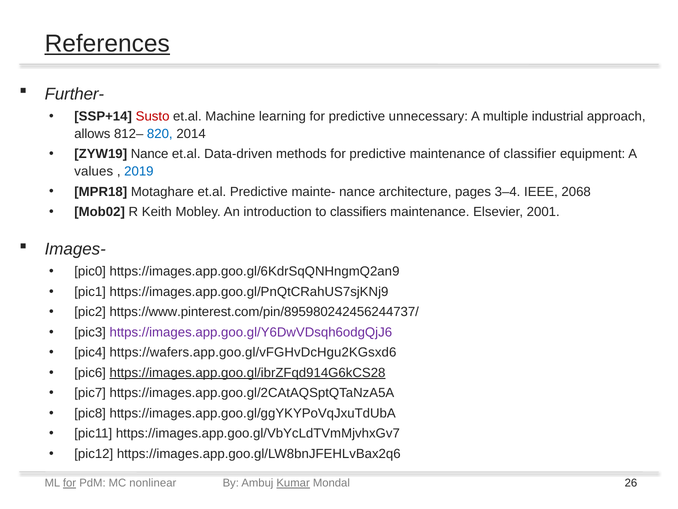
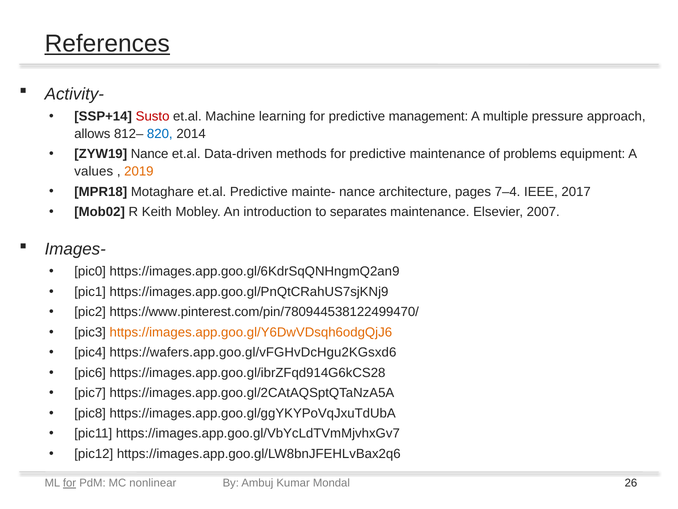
Further-: Further- -> Activity-
unnecessary: unnecessary -> management
industrial: industrial -> pressure
classifier: classifier -> problems
2019 colour: blue -> orange
3–4: 3–4 -> 7–4
2068: 2068 -> 2017
classifiers: classifiers -> separates
2001: 2001 -> 2007
https://www.pinterest.com/pin/895980242456244737/: https://www.pinterest.com/pin/895980242456244737/ -> https://www.pinterest.com/pin/780944538122499470/
https://images.app.goo.gl/Y6DwVDsqh6odgQjJ6 colour: purple -> orange
https://images.app.goo.gl/ibrZFqd914G6kCS28 underline: present -> none
Kumar underline: present -> none
